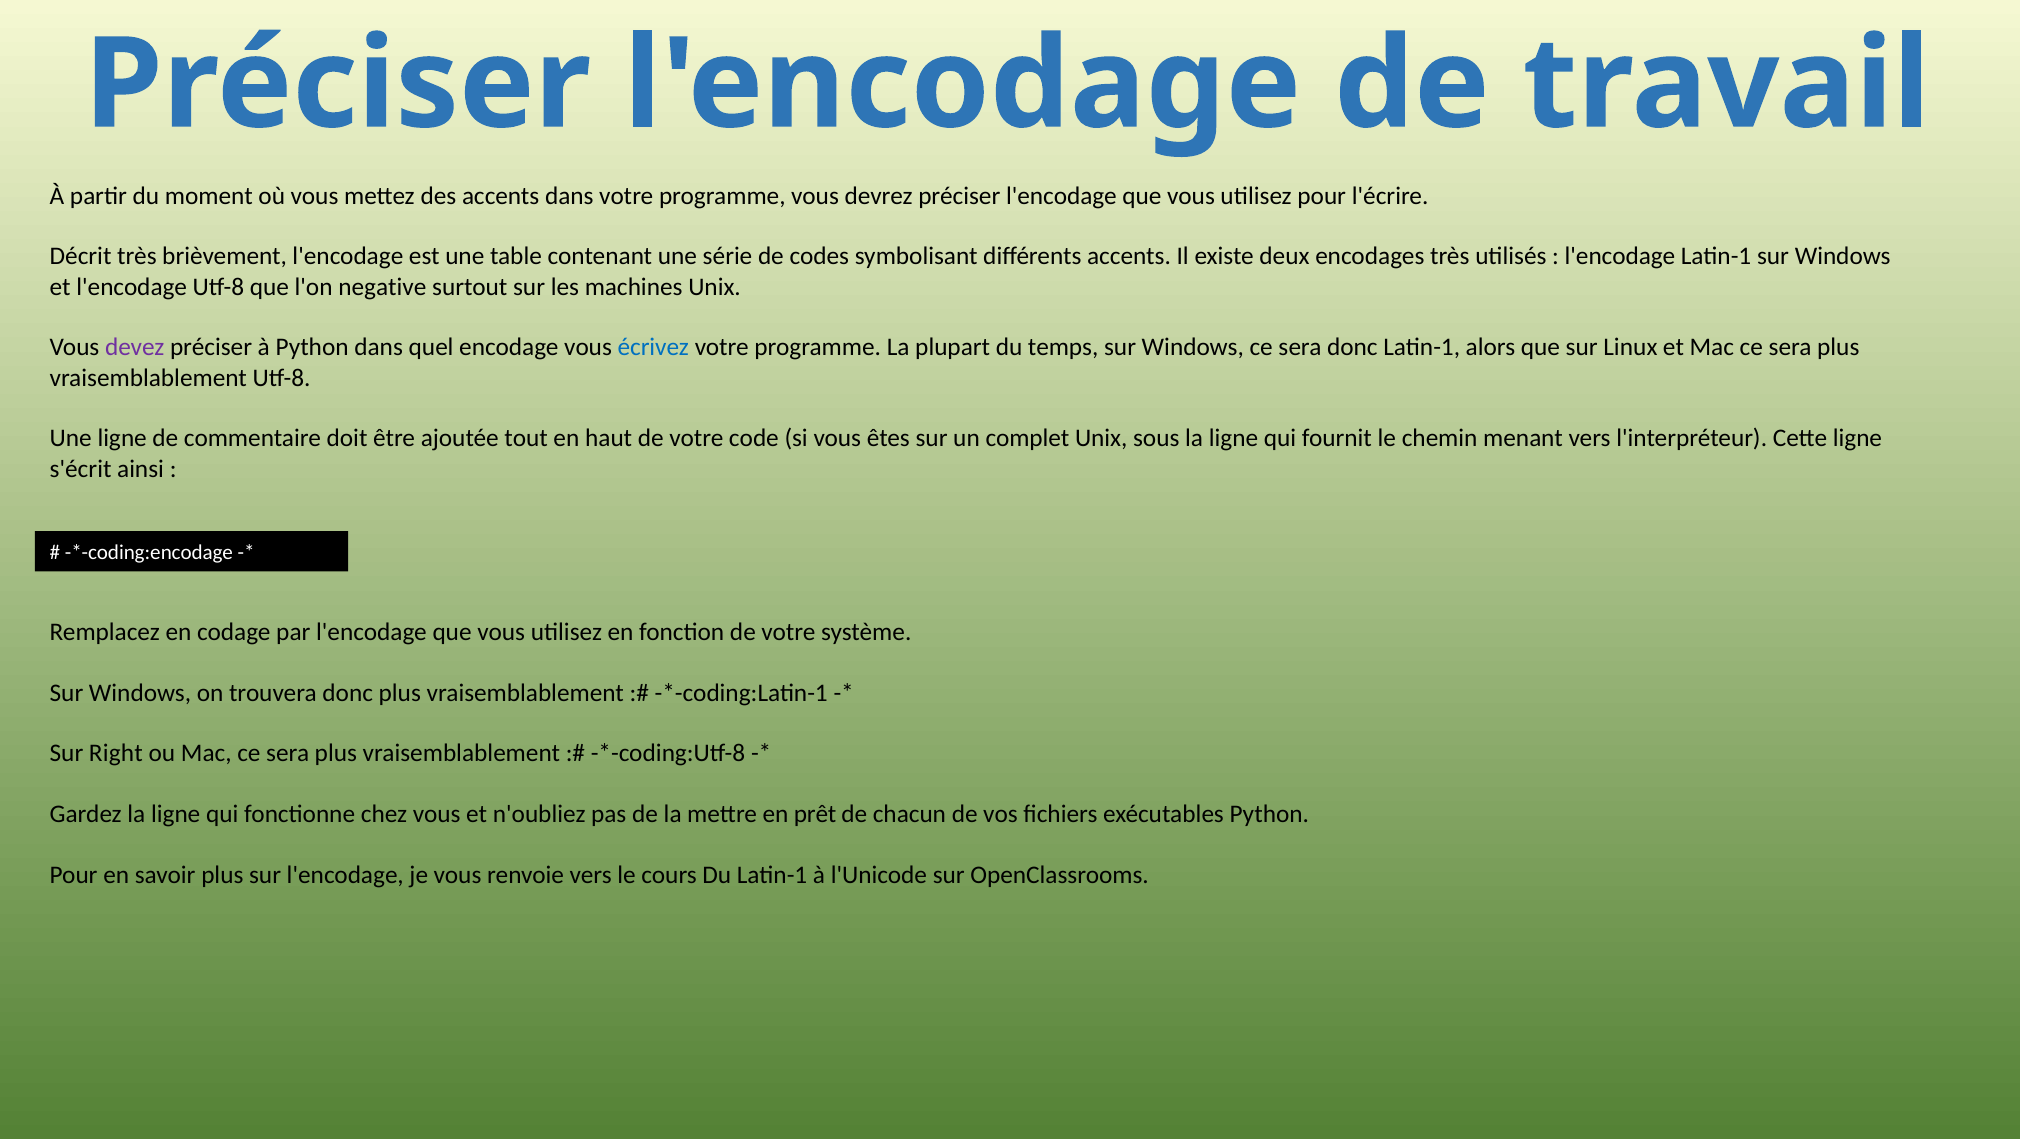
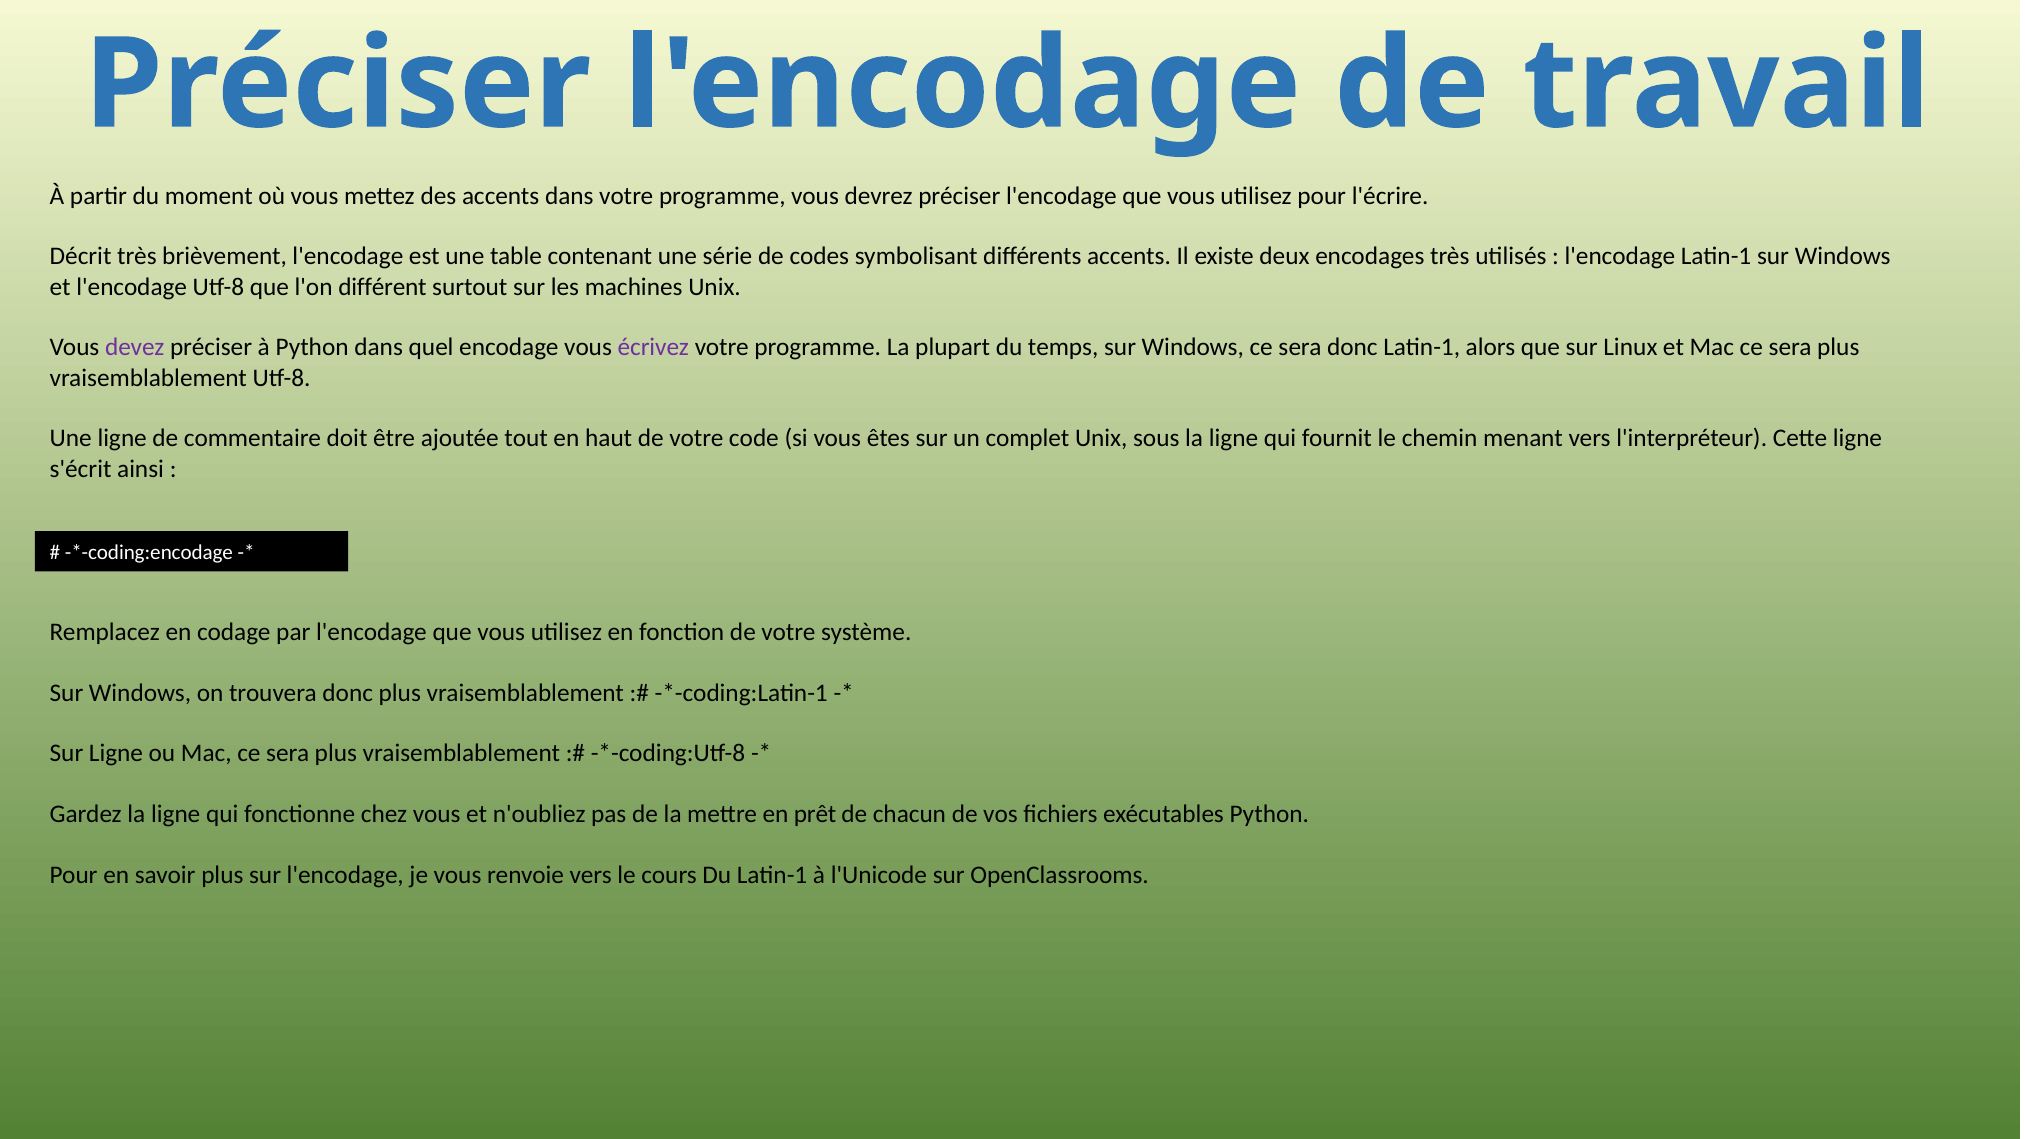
negative: negative -> différent
écrivez colour: blue -> purple
Sur Right: Right -> Ligne
